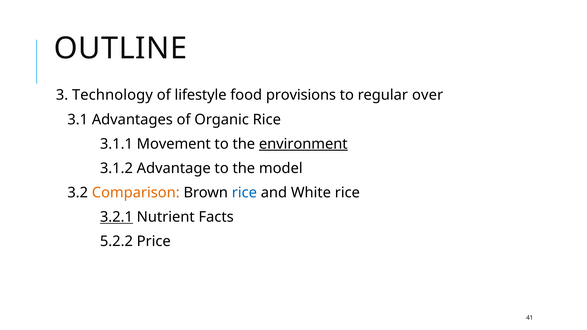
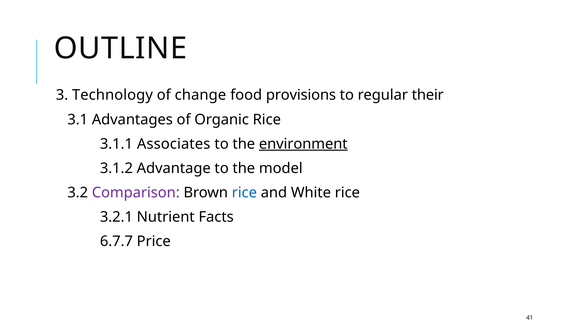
lifestyle: lifestyle -> change
over: over -> their
Movement: Movement -> Associates
Comparison colour: orange -> purple
3.2.1 underline: present -> none
5.2.2: 5.2.2 -> 6.7.7
